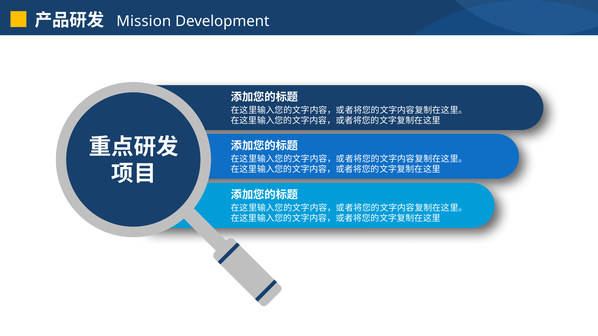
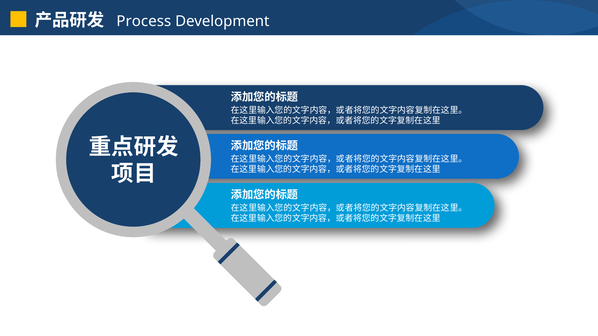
Mission: Mission -> Process
